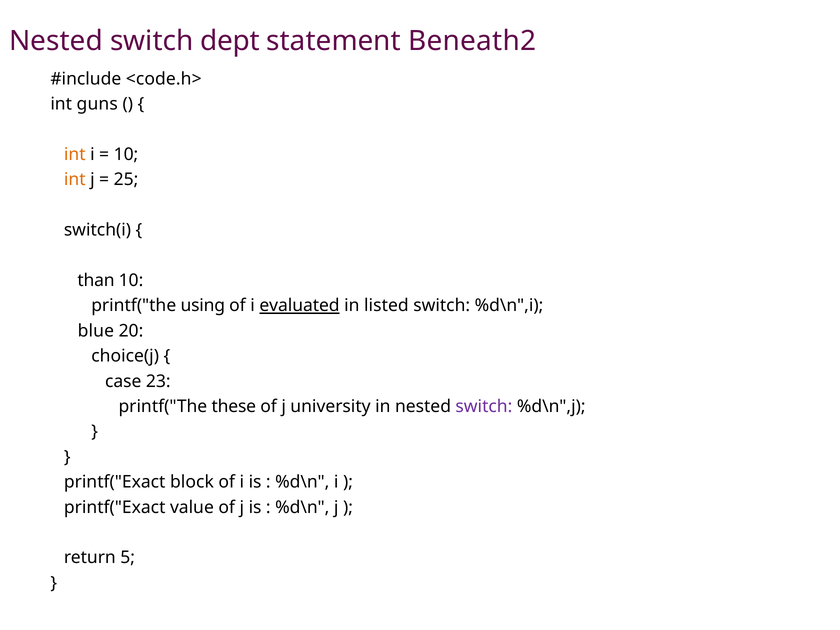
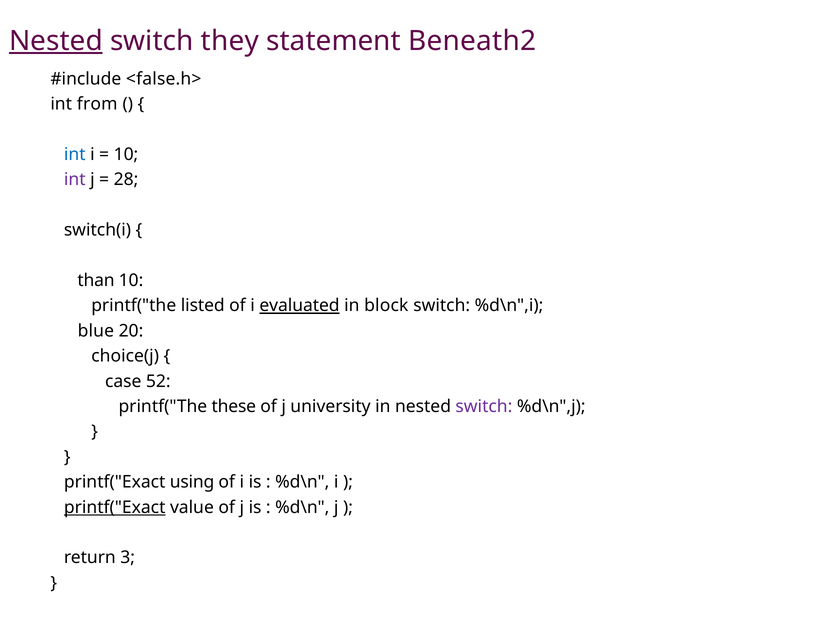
Nested at (56, 41) underline: none -> present
dept: dept -> they
<code.h>: <code.h> -> <false.h>
guns: guns -> from
int at (75, 155) colour: orange -> blue
int at (75, 180) colour: orange -> purple
25: 25 -> 28
using: using -> listed
listed: listed -> block
23: 23 -> 52
block: block -> using
printf("Exact at (115, 507) underline: none -> present
5: 5 -> 3
